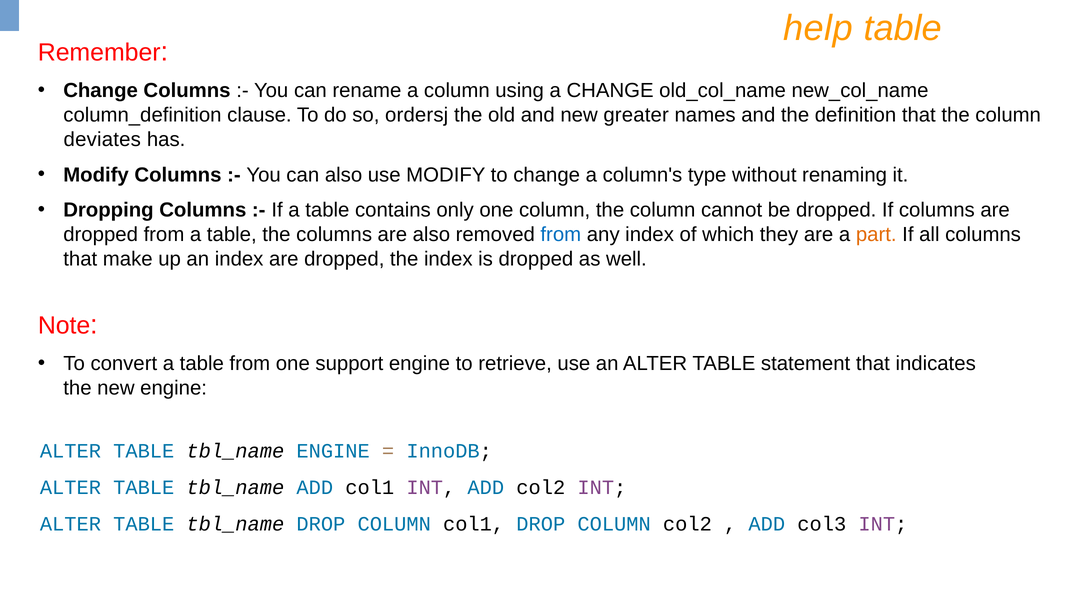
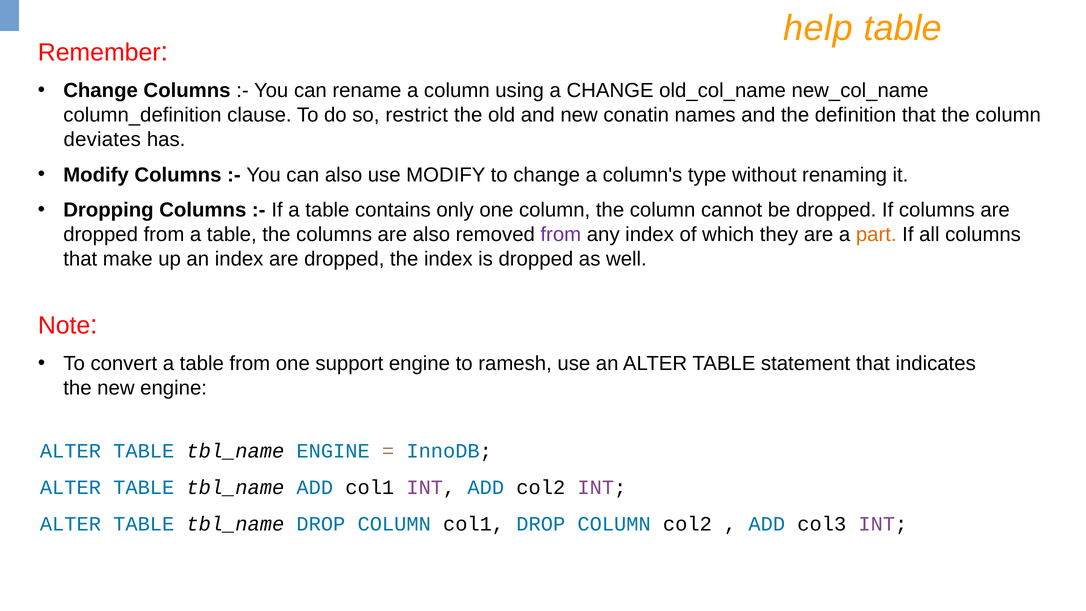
ordersj: ordersj -> restrict
greater: greater -> conatin
from at (561, 235) colour: blue -> purple
retrieve: retrieve -> ramesh
